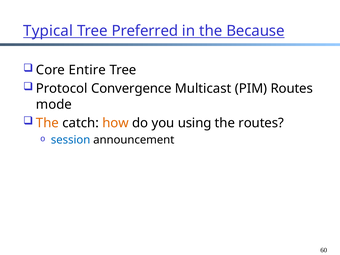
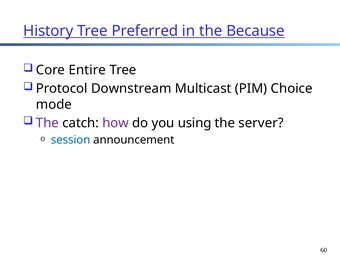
Typical: Typical -> History
Convergence: Convergence -> Downstream
PIM Routes: Routes -> Choice
The at (47, 123) colour: orange -> purple
how colour: orange -> purple
the routes: routes -> server
